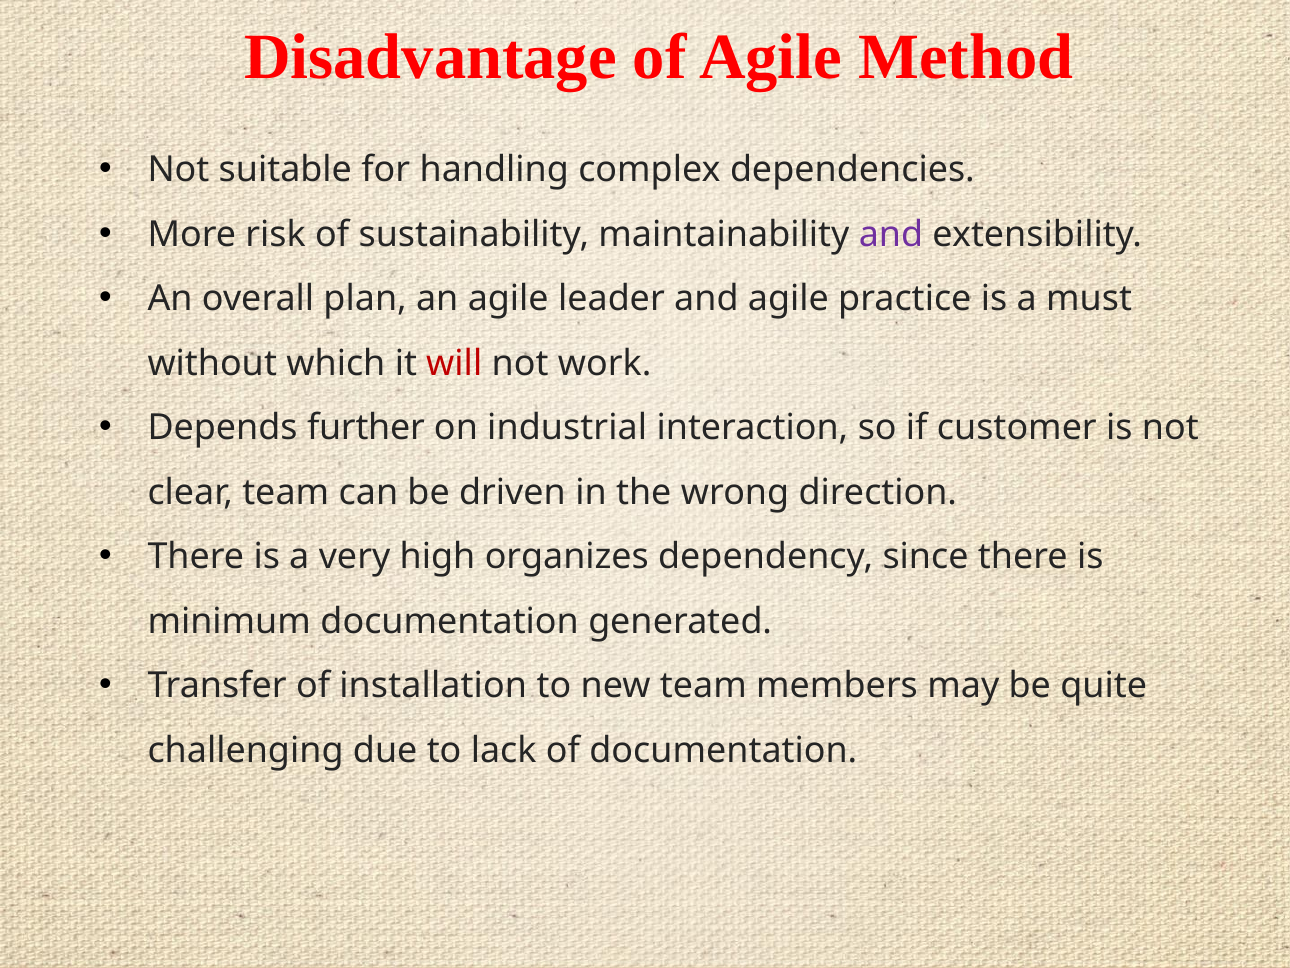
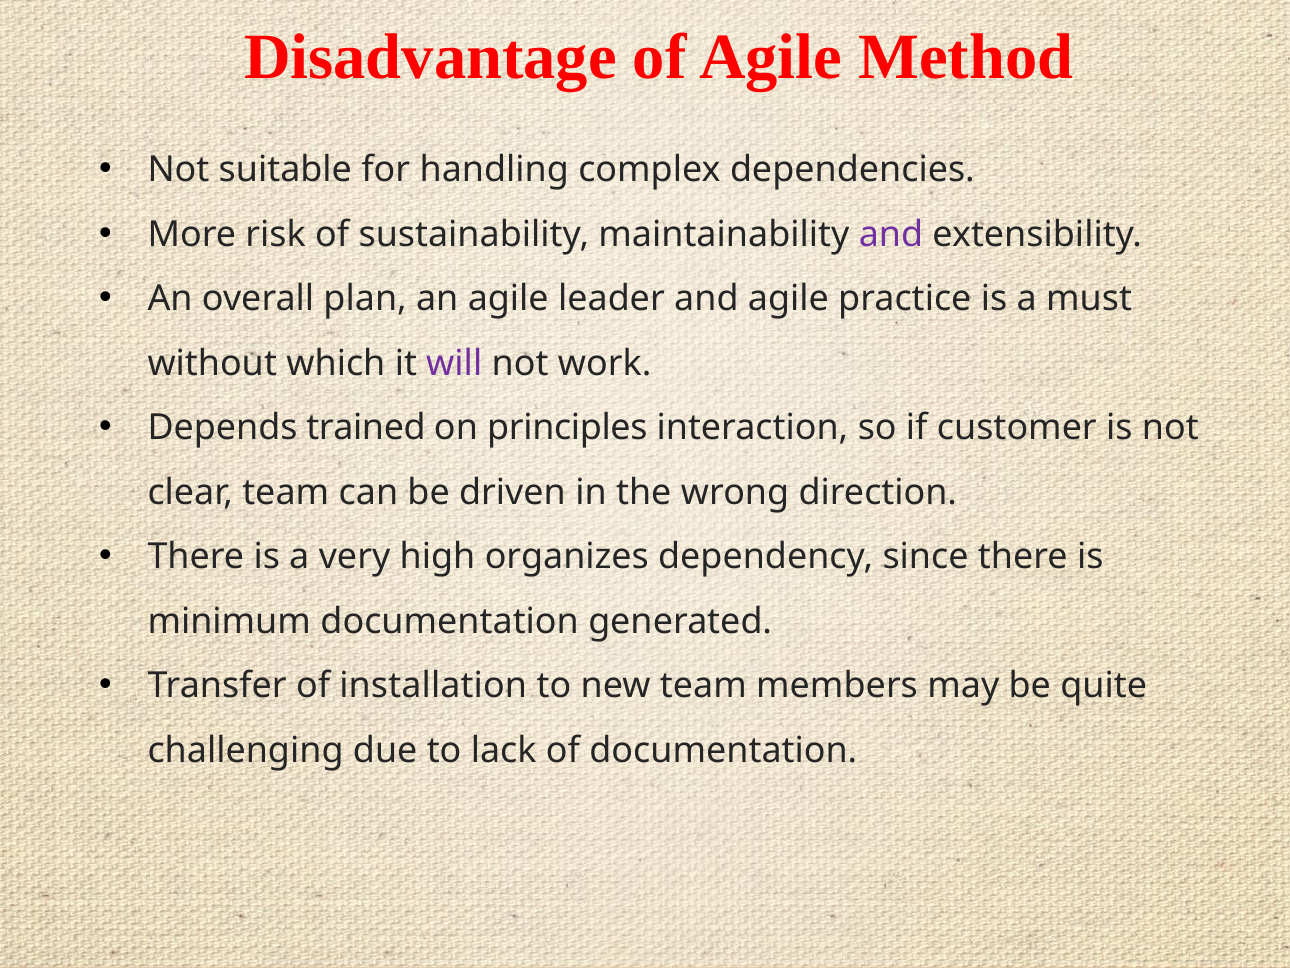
will colour: red -> purple
further: further -> trained
industrial: industrial -> principles
